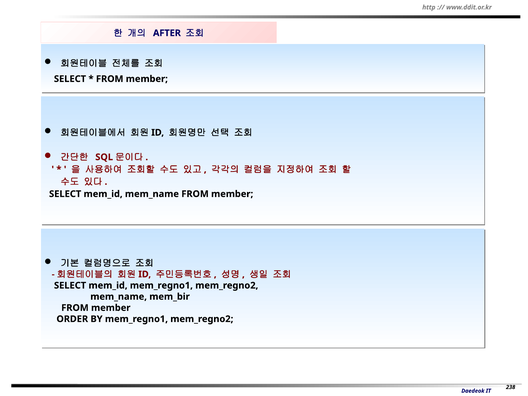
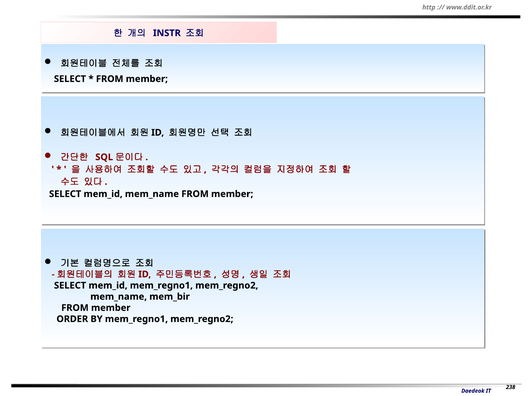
AFTER: AFTER -> INSTR
